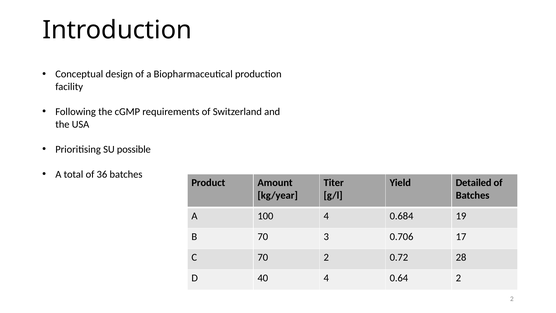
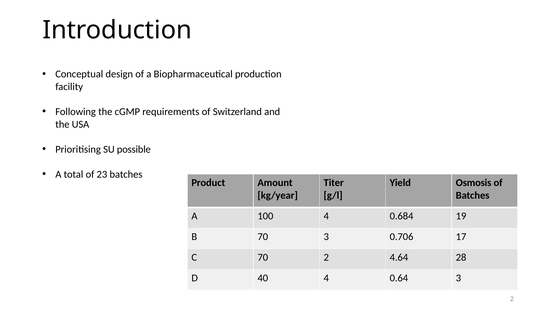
36: 36 -> 23
Detailed: Detailed -> Osmosis
0.72: 0.72 -> 4.64
0.64 2: 2 -> 3
